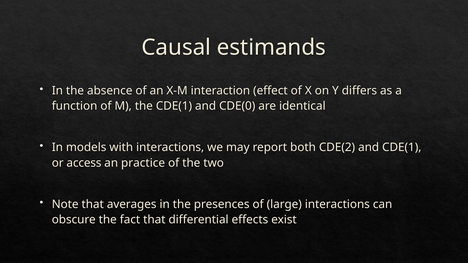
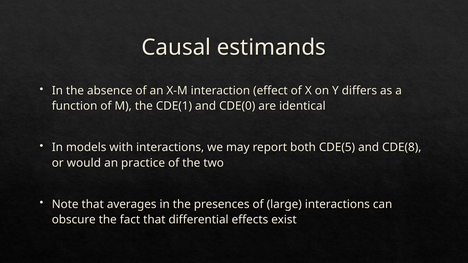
CDE(2: CDE(2 -> CDE(5
and CDE(1: CDE(1 -> CDE(8
access: access -> would
